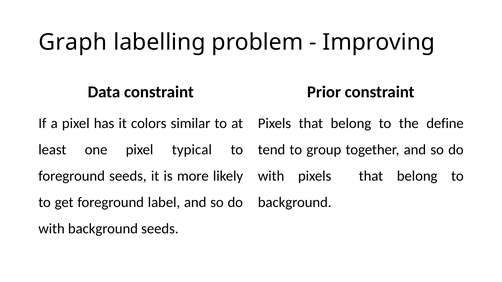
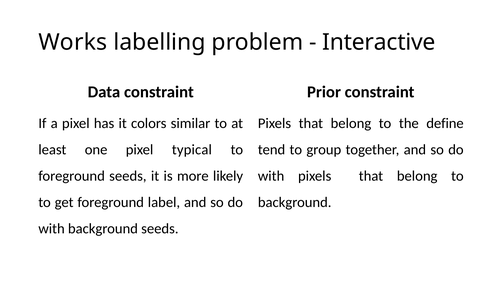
Graph: Graph -> Works
Improving: Improving -> Interactive
